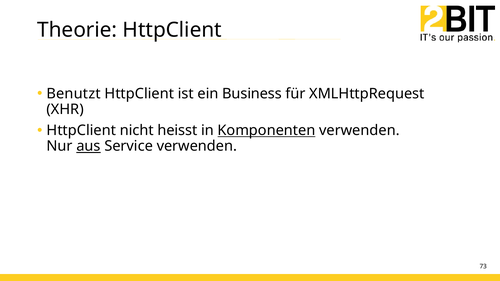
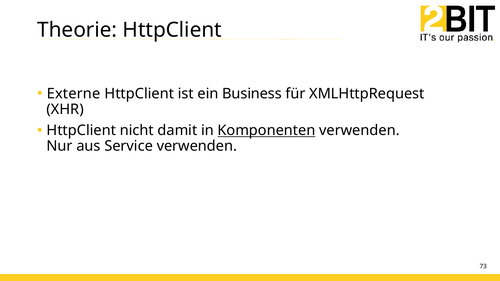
Benutzt: Benutzt -> Externe
heisst: heisst -> damit
aus underline: present -> none
